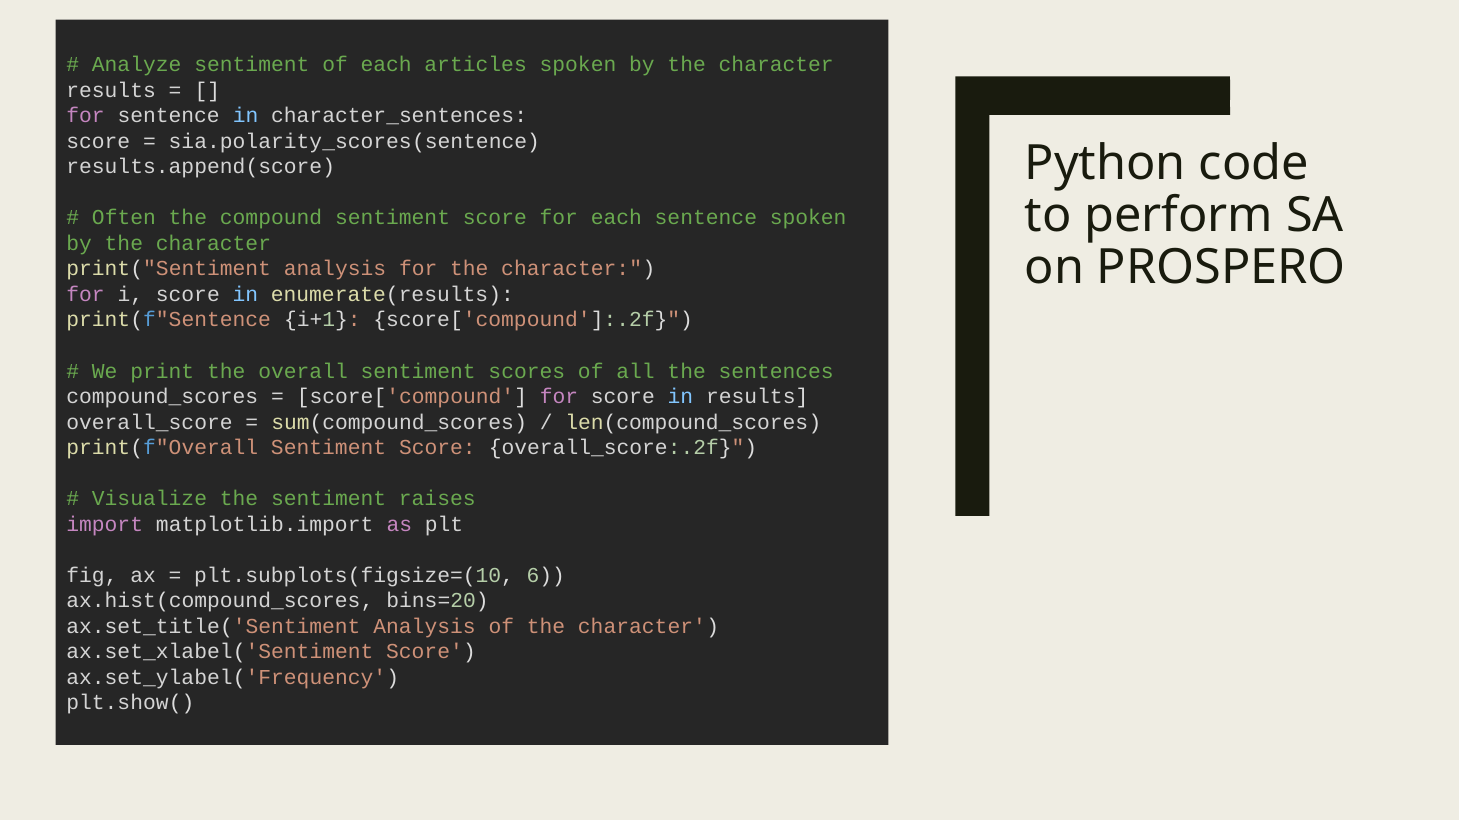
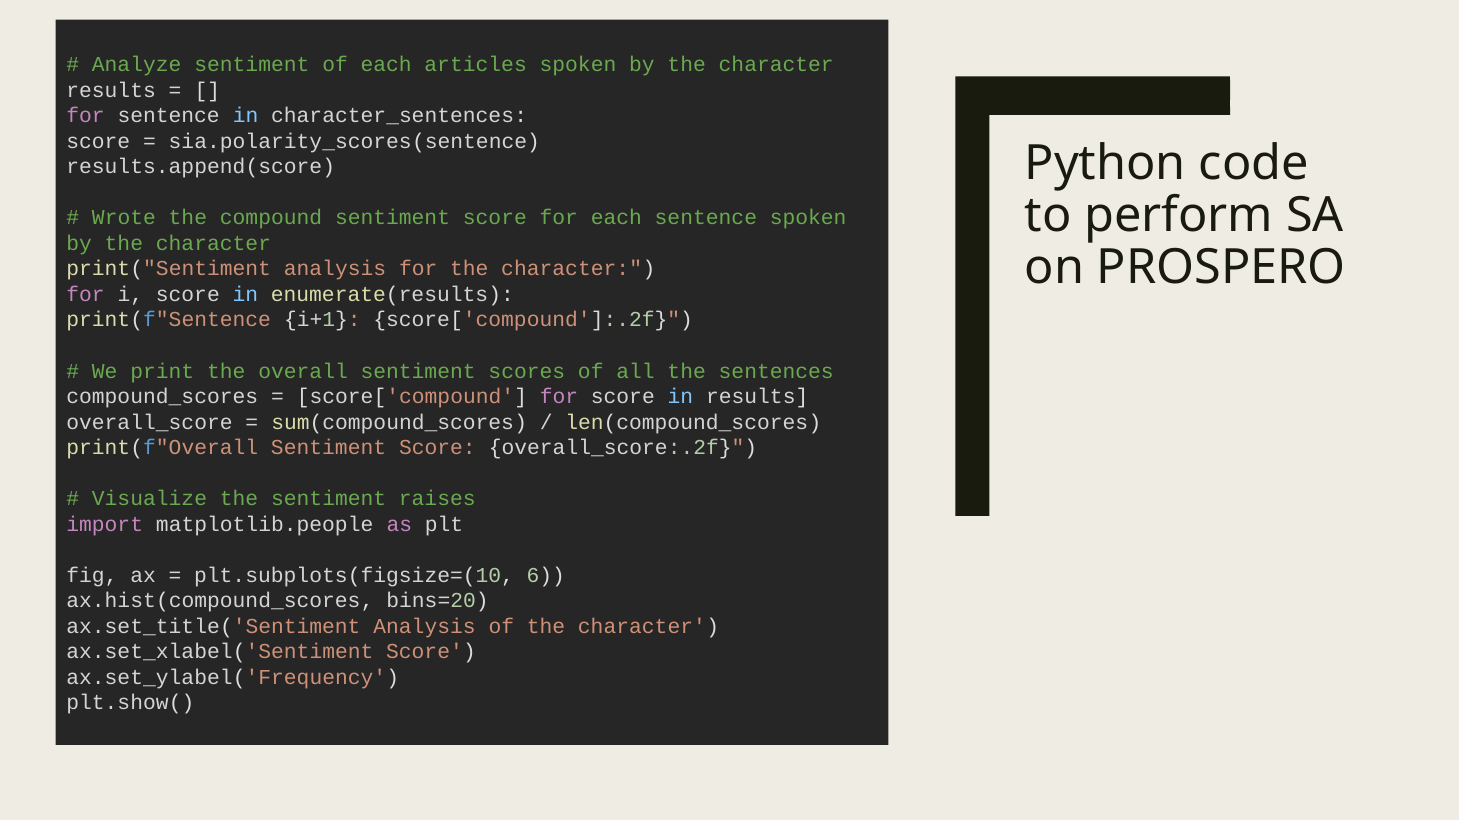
Often: Often -> Wrote
matplotlib.import: matplotlib.import -> matplotlib.people
